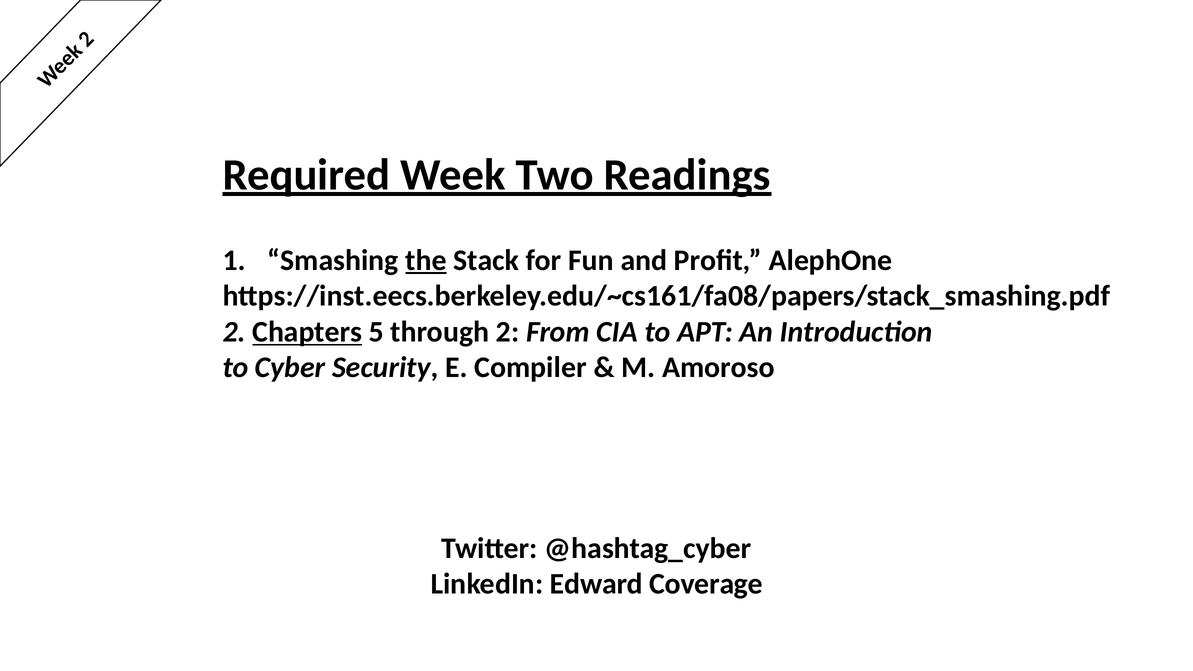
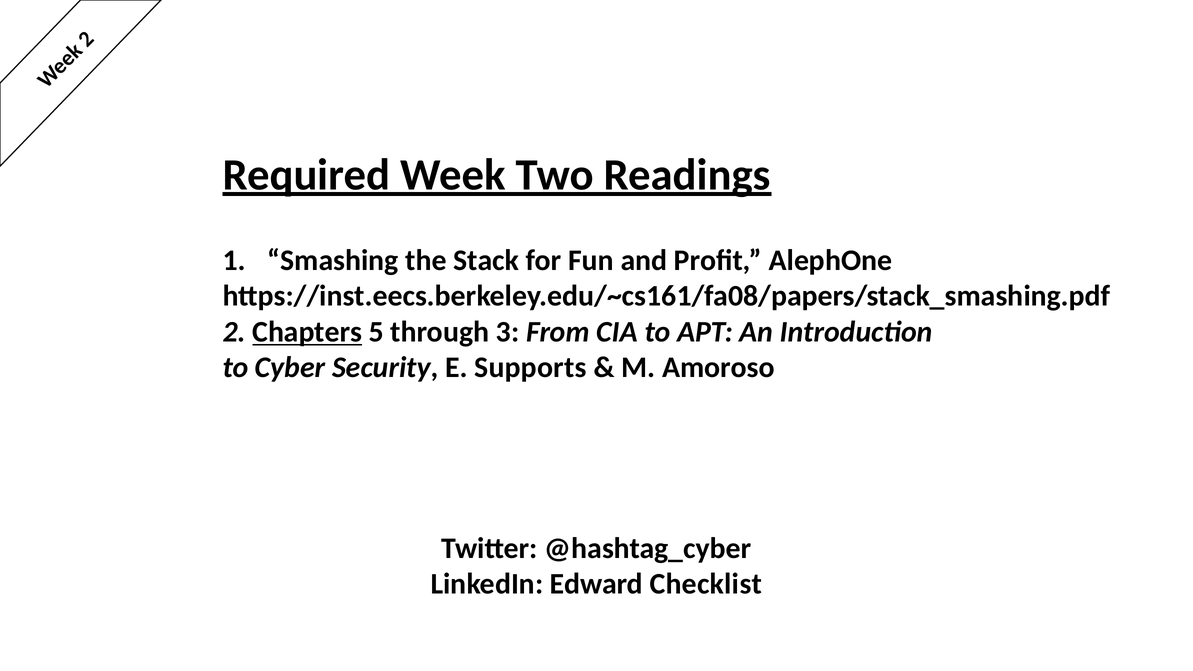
the underline: present -> none
through 2: 2 -> 3
Compiler: Compiler -> Supports
Coverage: Coverage -> Checklist
